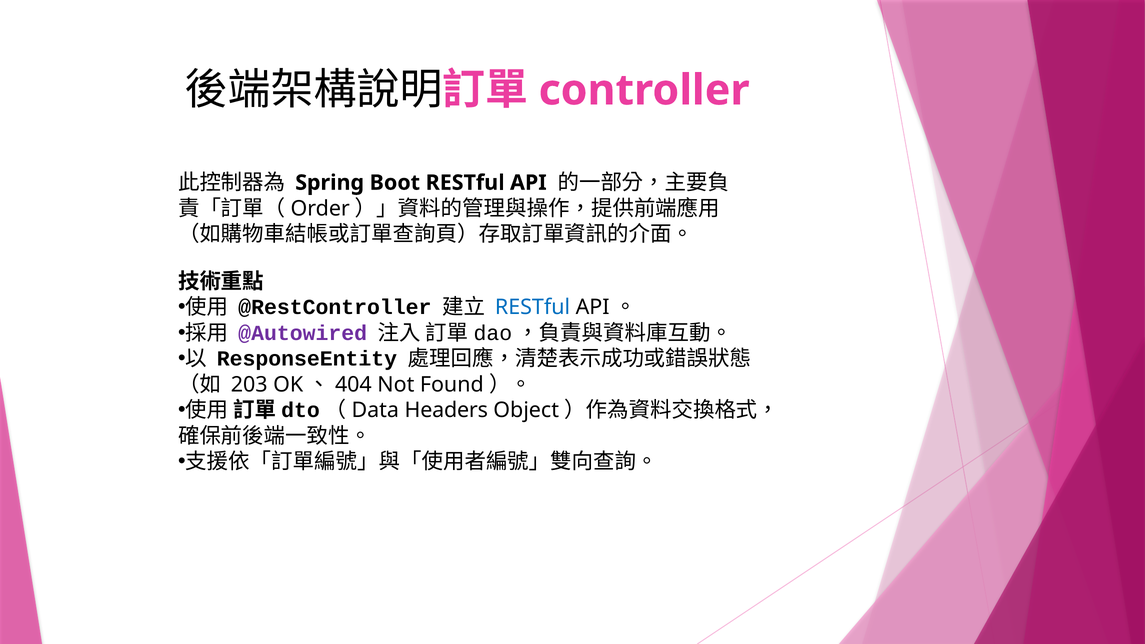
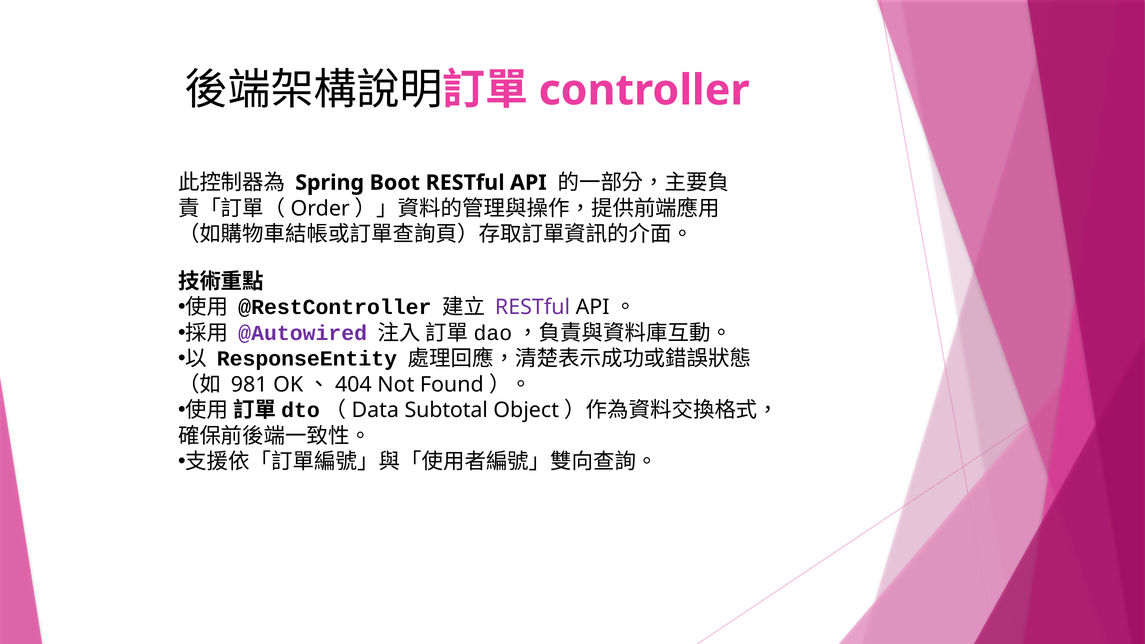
RESTful at (533, 307) colour: blue -> purple
203: 203 -> 981
Headers: Headers -> Subtotal
